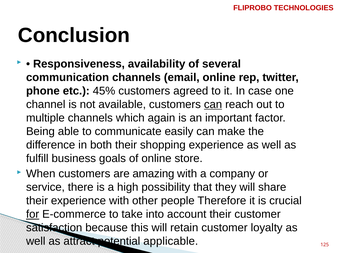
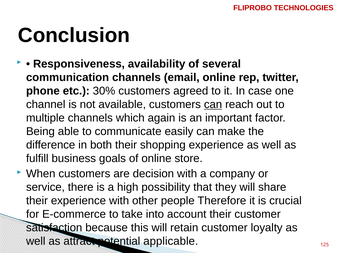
45%: 45% -> 30%
amazing: amazing -> decision
for underline: present -> none
